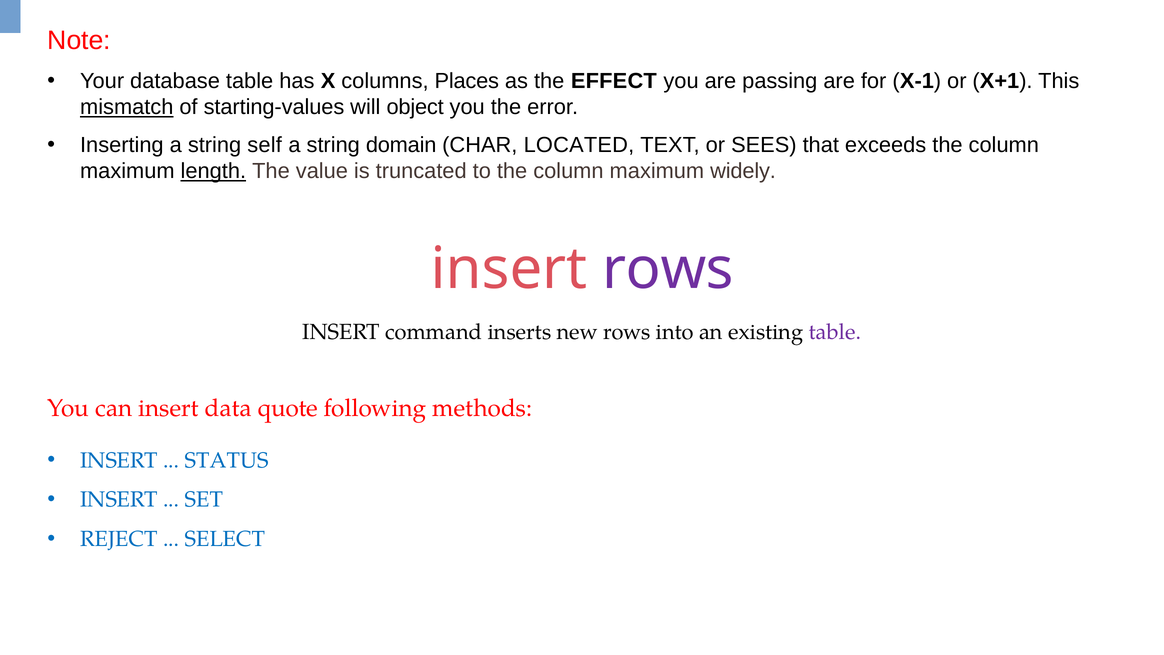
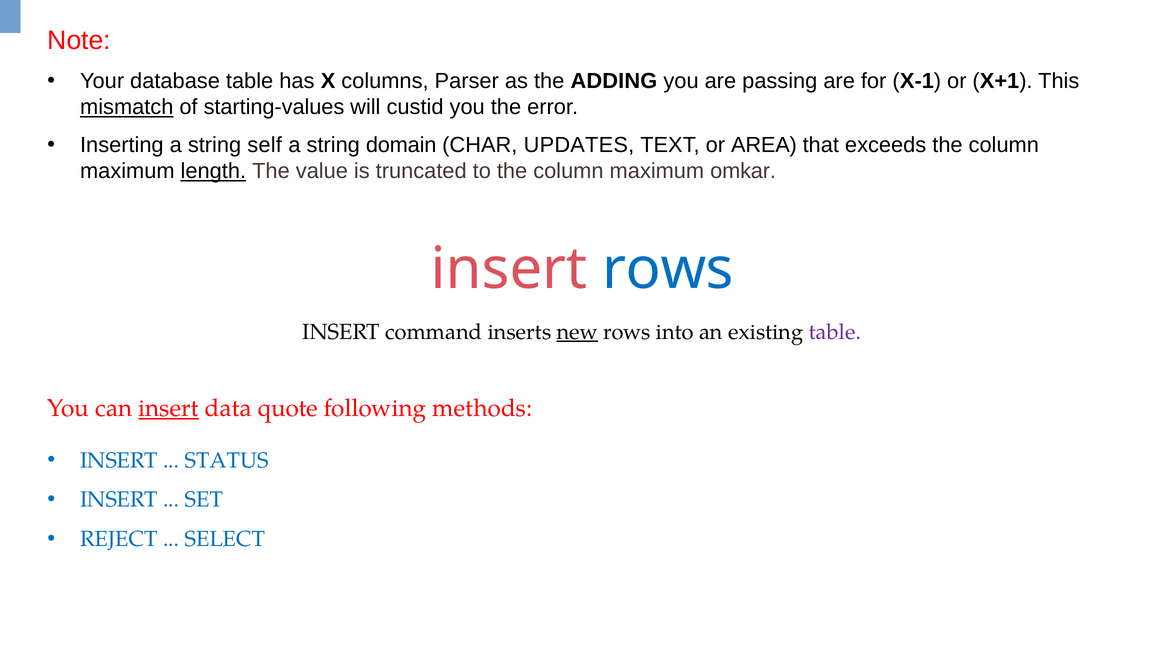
Places: Places -> Parser
EFFECT: EFFECT -> ADDING
object: object -> custid
LOCATED: LOCATED -> UPDATES
SEES: SEES -> AREA
widely: widely -> omkar
rows at (668, 269) colour: purple -> blue
new underline: none -> present
insert at (169, 408) underline: none -> present
